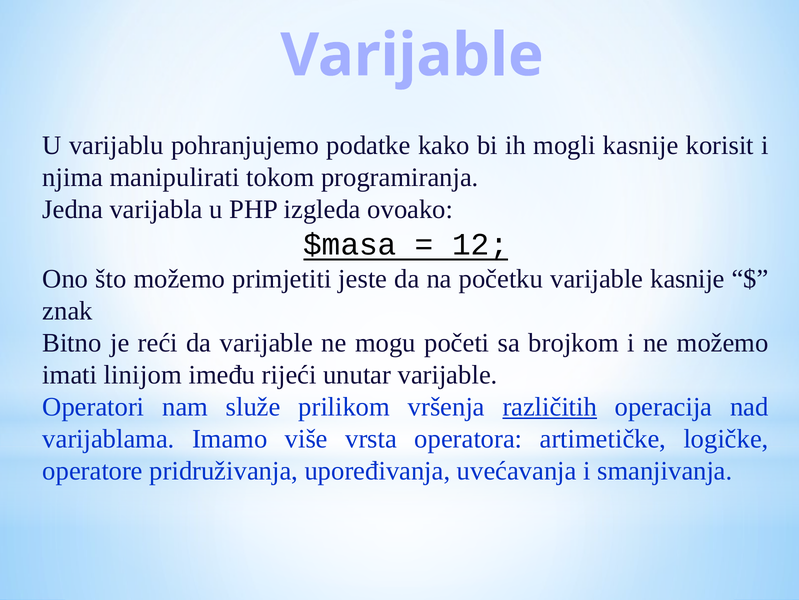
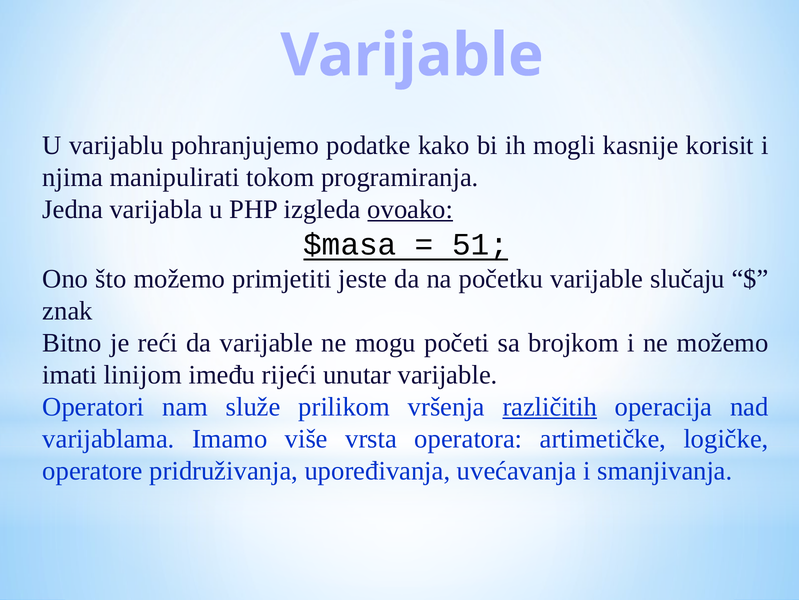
ovoako underline: none -> present
12: 12 -> 51
varijable kasnije: kasnije -> slučaju
